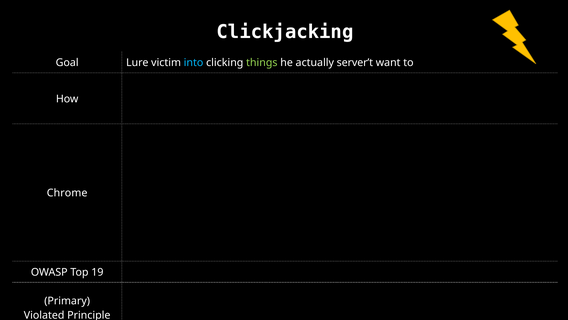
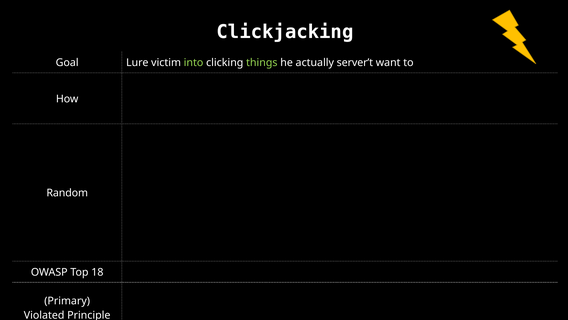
into colour: light blue -> light green
Chrome: Chrome -> Random
19: 19 -> 18
